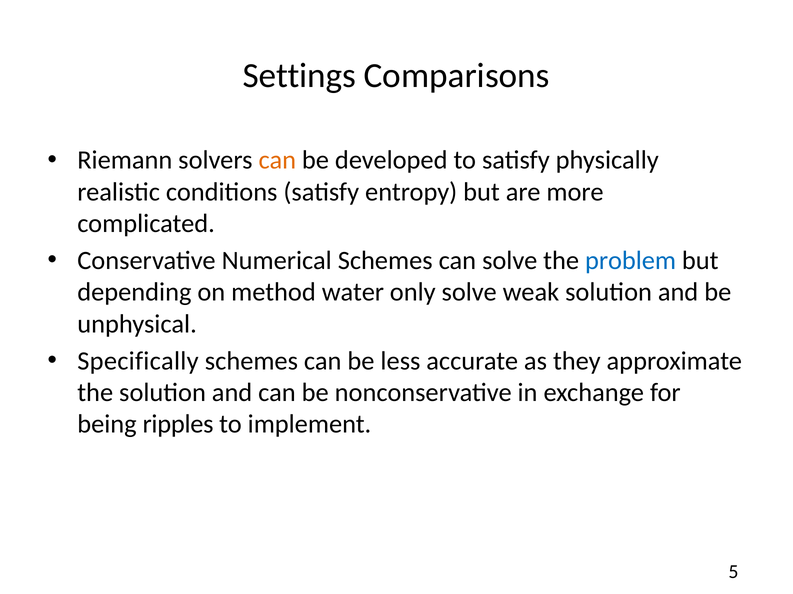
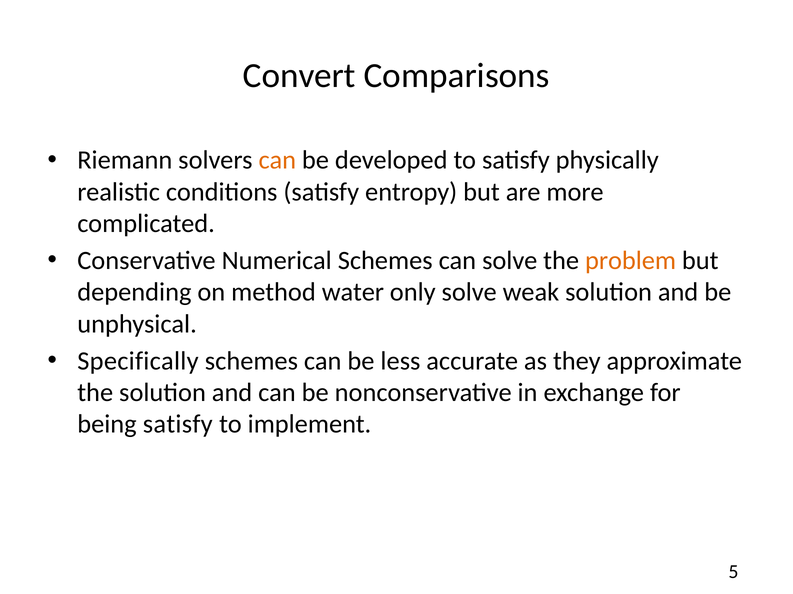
Settings: Settings -> Convert
problem colour: blue -> orange
being ripples: ripples -> satisfy
